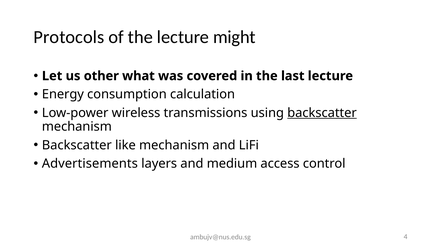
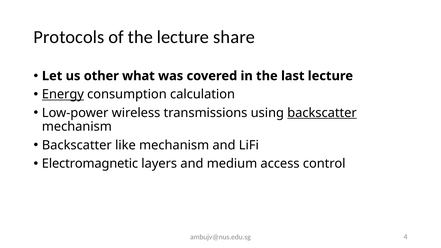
might: might -> share
Energy underline: none -> present
Advertisements: Advertisements -> Electromagnetic
